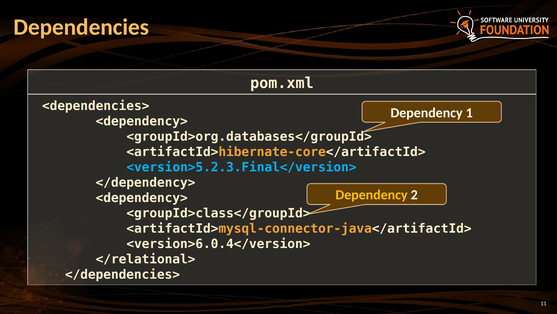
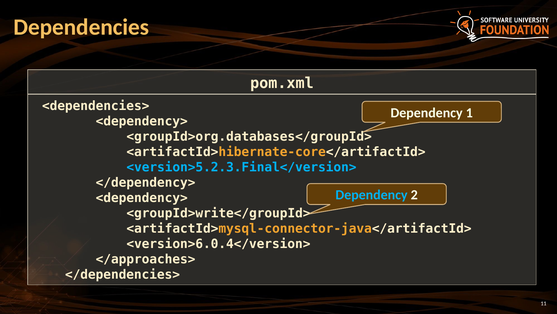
Dependency at (372, 195) colour: yellow -> light blue
<groupId>class</groupId>: <groupId>class</groupId> -> <groupId>write</groupId>
</relational>: </relational> -> </approaches>
